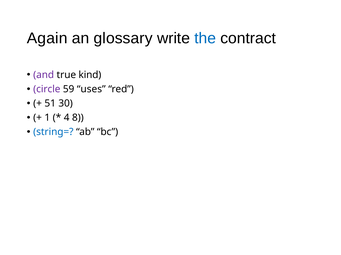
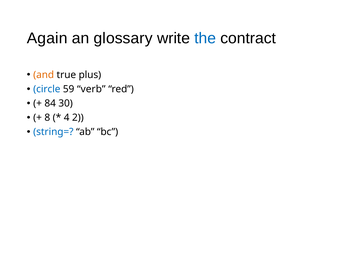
and colour: purple -> orange
kind: kind -> plus
circle colour: purple -> blue
uses: uses -> verb
51: 51 -> 84
1: 1 -> 8
8: 8 -> 2
